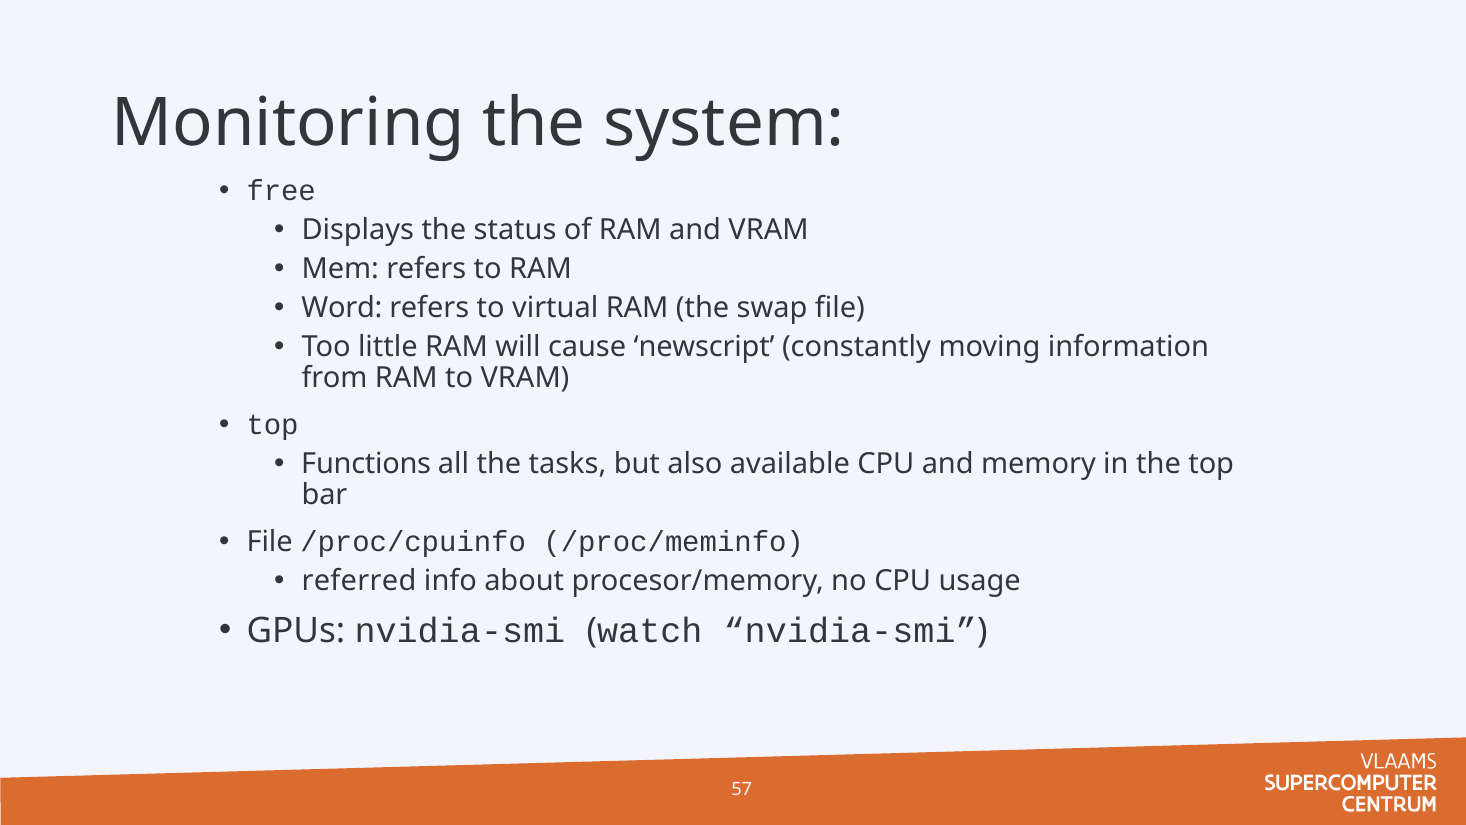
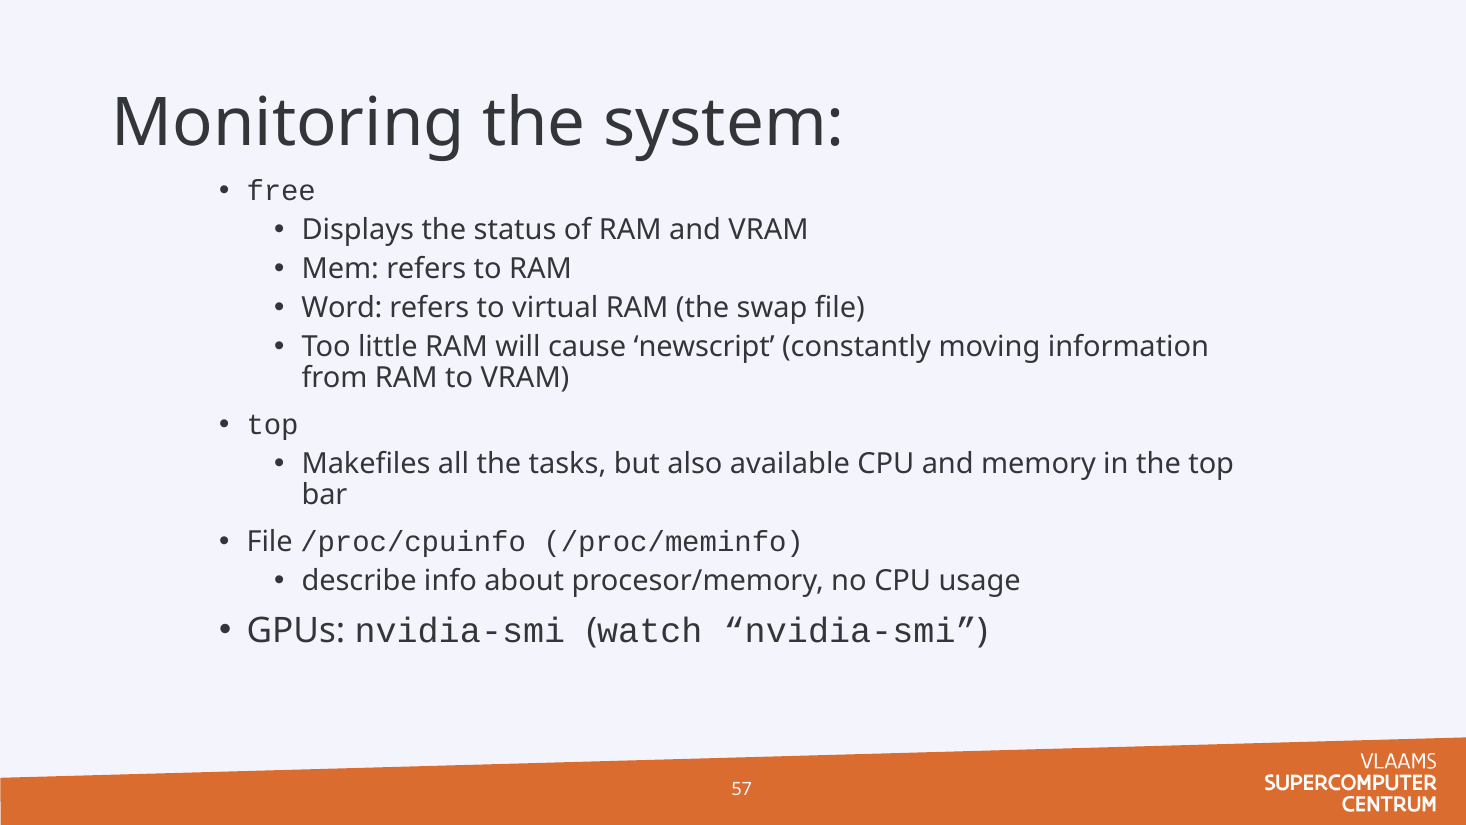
Functions: Functions -> Makefiles
referred: referred -> describe
